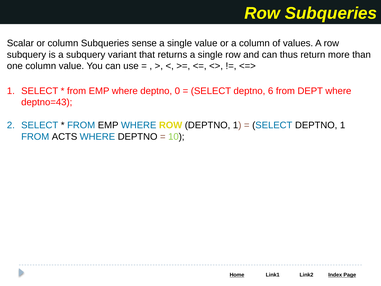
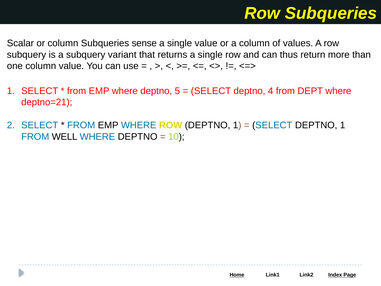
0: 0 -> 5
6: 6 -> 4
deptno=43: deptno=43 -> deptno=21
ACTS: ACTS -> WELL
